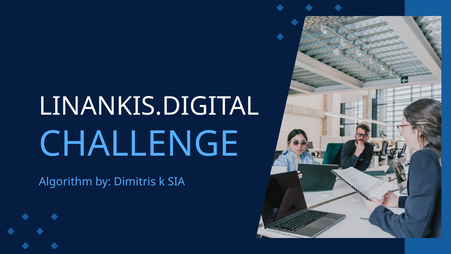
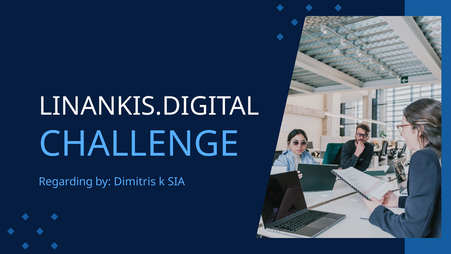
Algorithm: Algorithm -> Regarding
